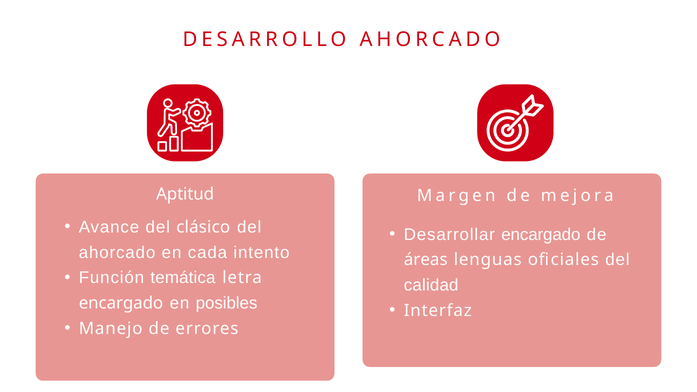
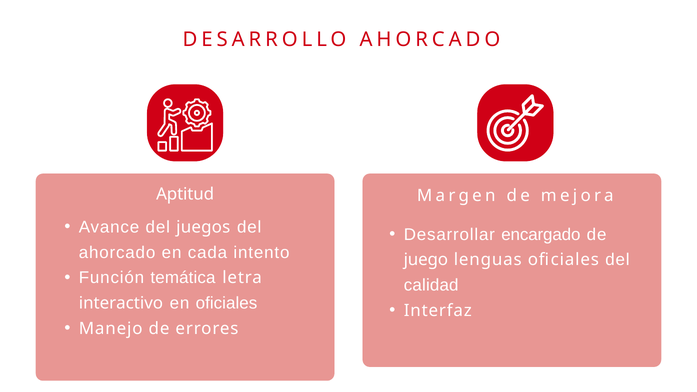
clásico: clásico -> juegos
áreas: áreas -> juego
encargado at (121, 303): encargado -> interactivo
en posibles: posibles -> oficiales
